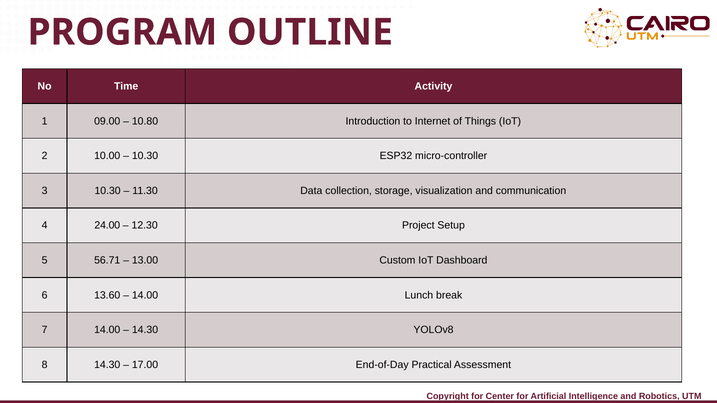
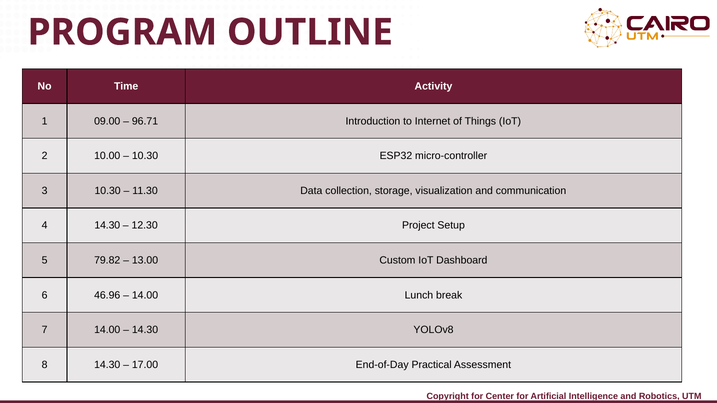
10.80: 10.80 -> 96.71
4 24.00: 24.00 -> 14.30
56.71: 56.71 -> 79.82
13.60: 13.60 -> 46.96
